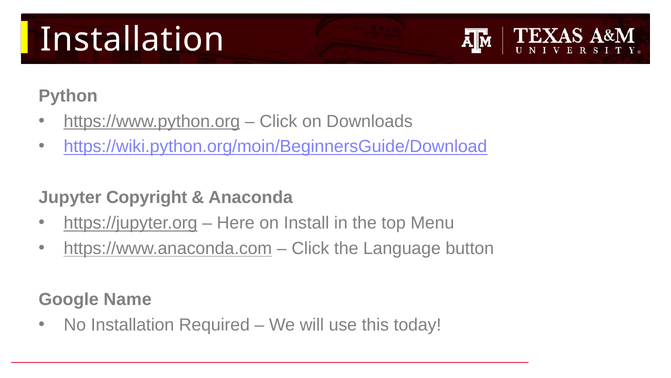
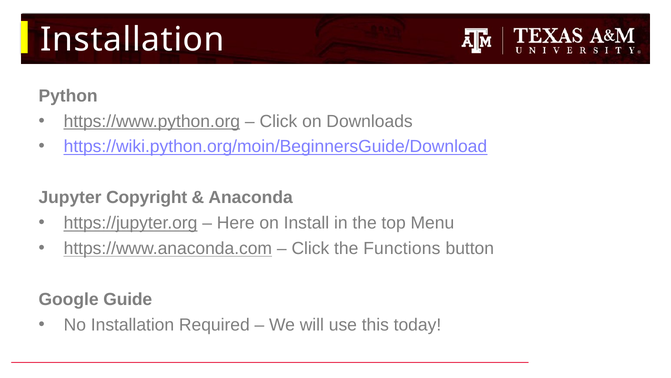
Language: Language -> Functions
Name: Name -> Guide
